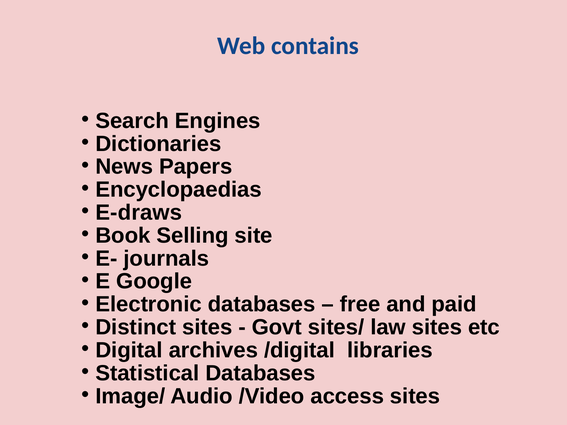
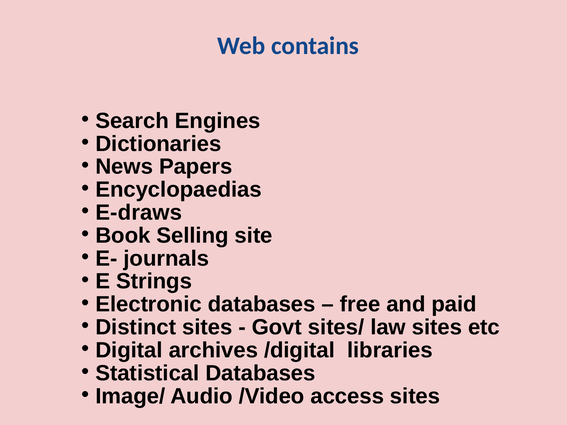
Google: Google -> Strings
